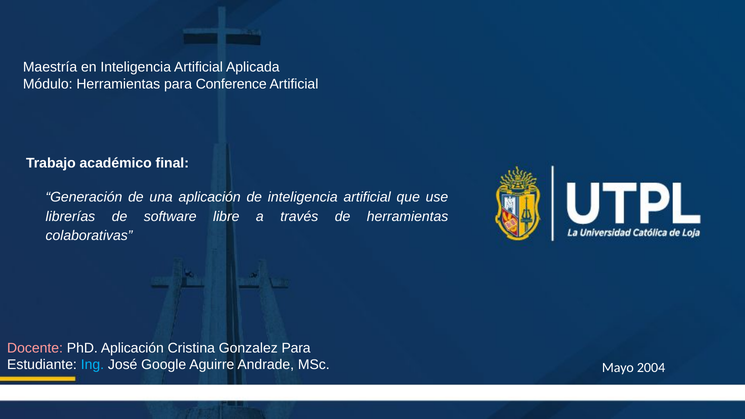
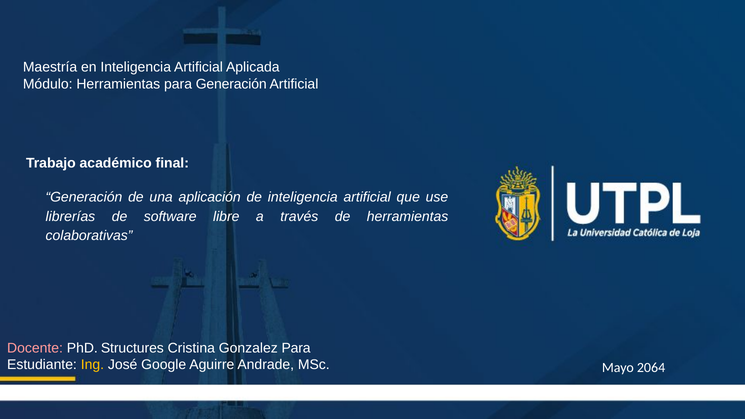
para Conference: Conference -> Generación
PhD Aplicación: Aplicación -> Structures
Ing colour: light blue -> yellow
2004: 2004 -> 2064
